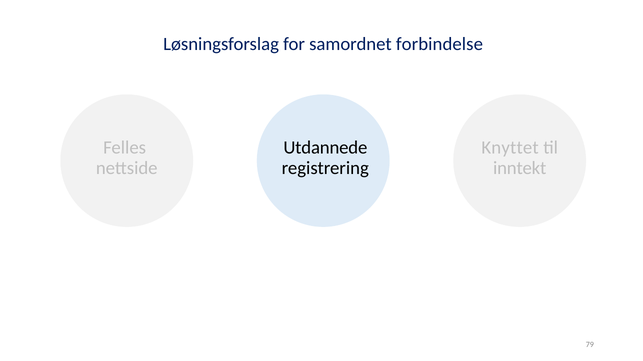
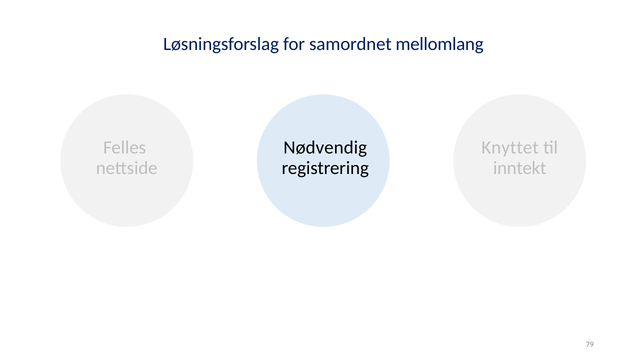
forbindelse: forbindelse -> mellomlang
Utdannede: Utdannede -> Nødvendig
